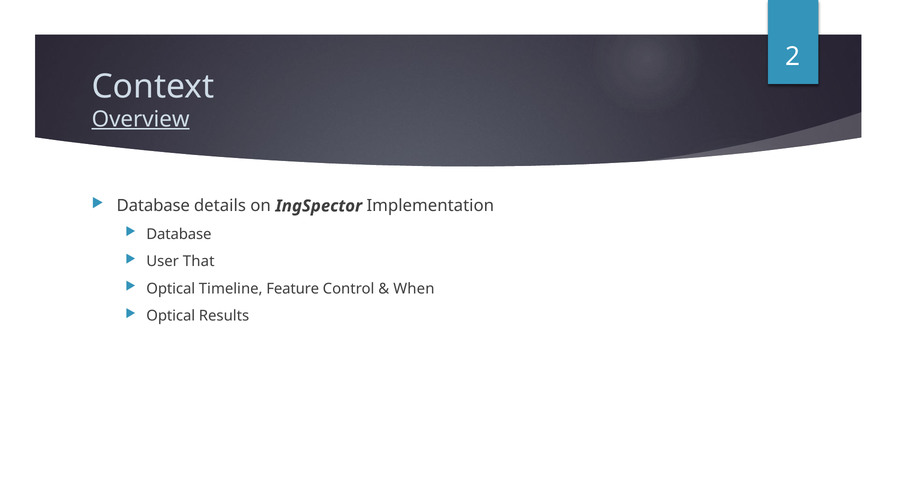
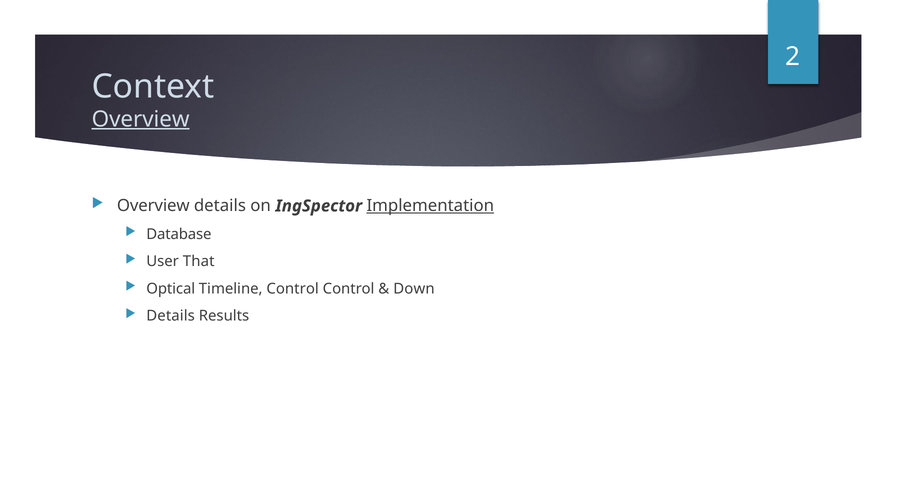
Database at (153, 206): Database -> Overview
Implementation underline: none -> present
Timeline Feature: Feature -> Control
When: When -> Down
Optical at (171, 316): Optical -> Details
